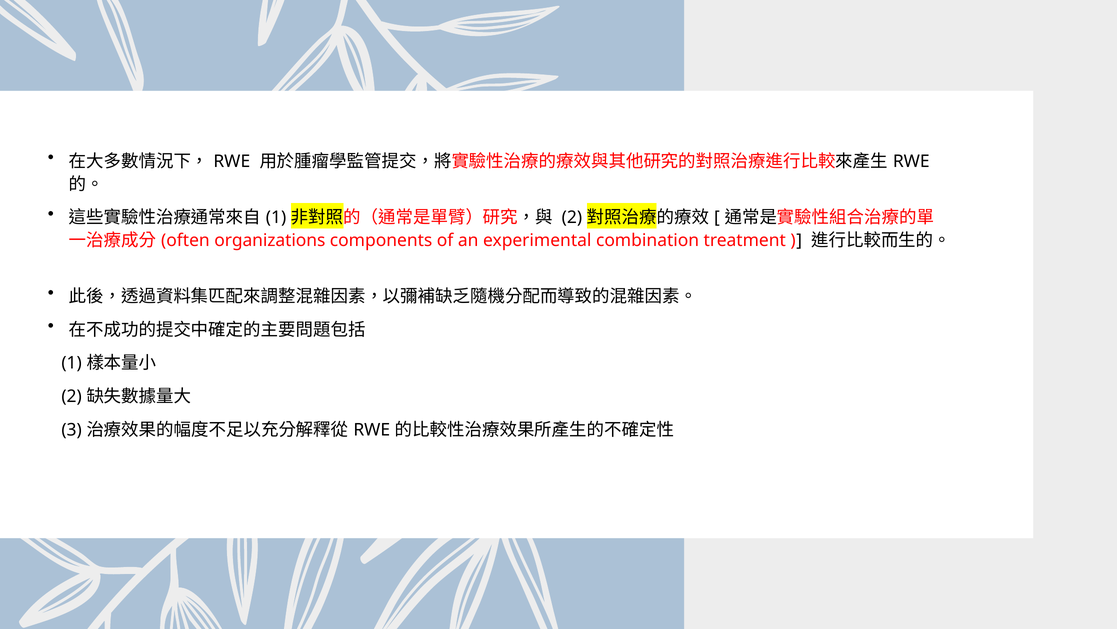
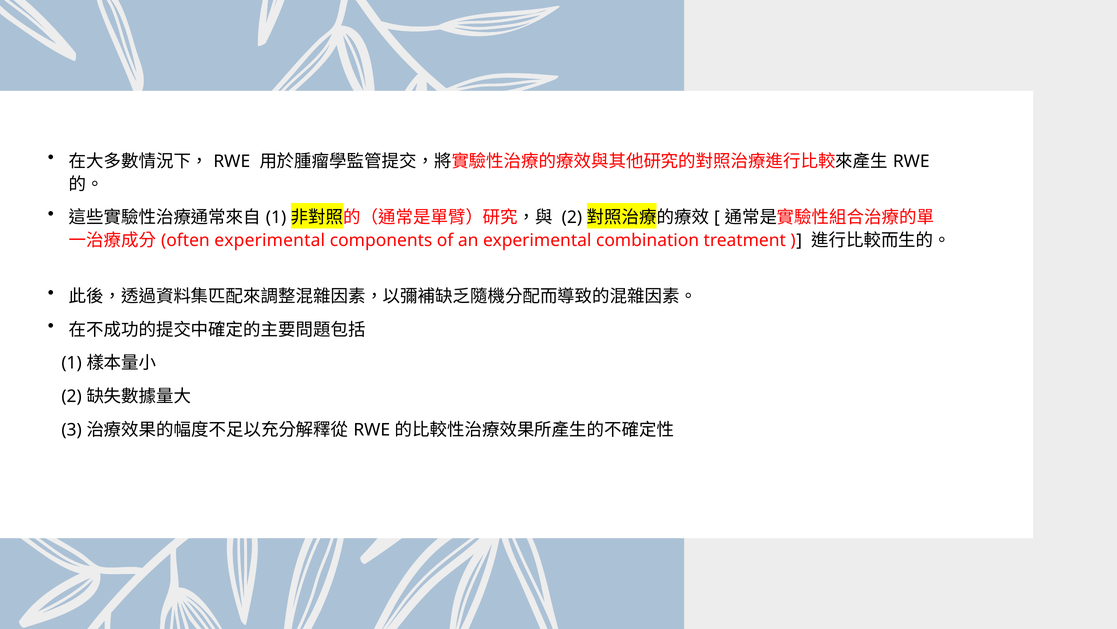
organizations at (270, 240): organizations -> experimental
